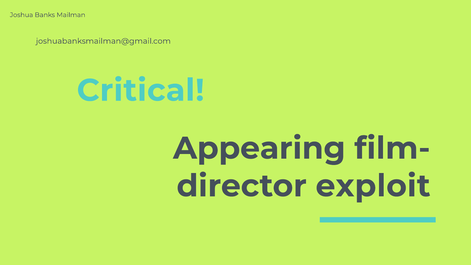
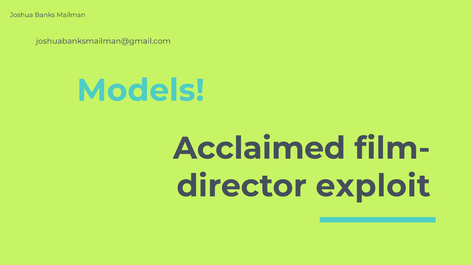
Critical: Critical -> Models
Appearing: Appearing -> Acclaimed
